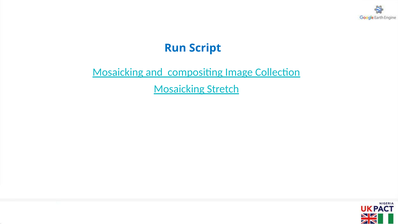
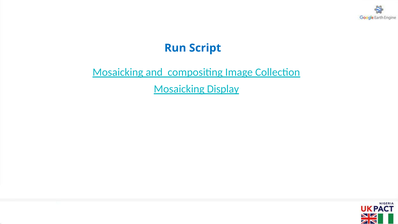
Stretch: Stretch -> Display
